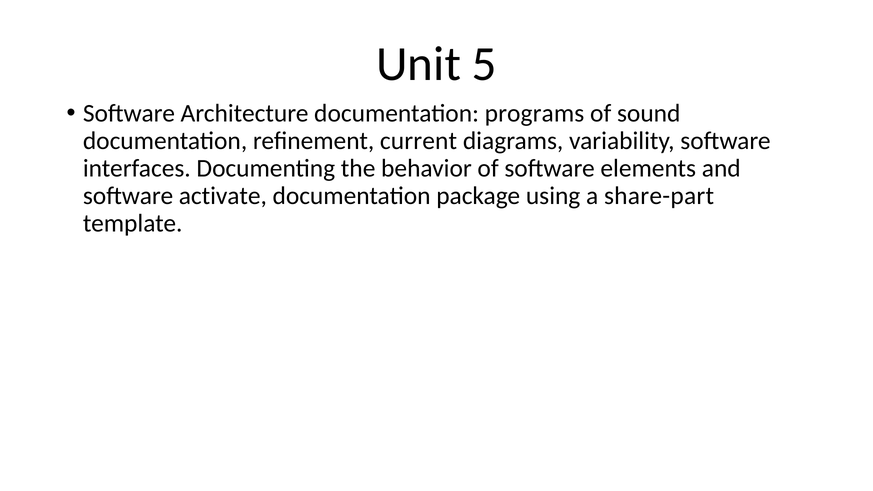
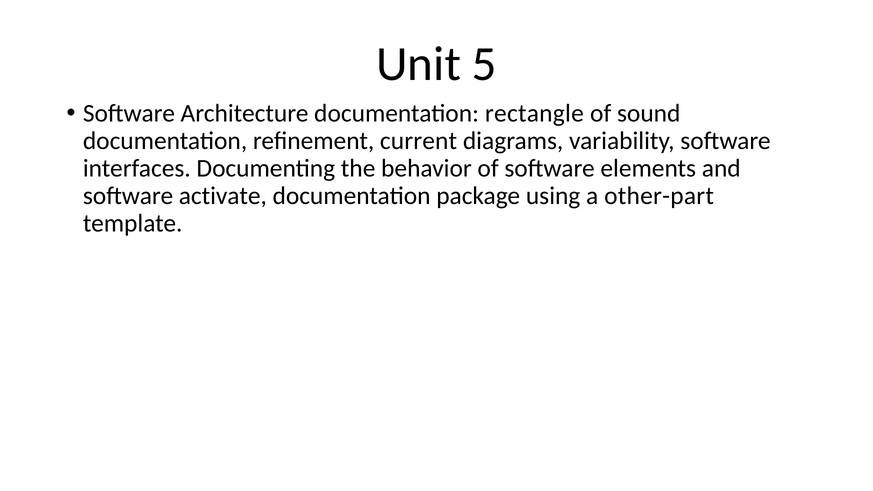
programs: programs -> rectangle
share-part: share-part -> other-part
